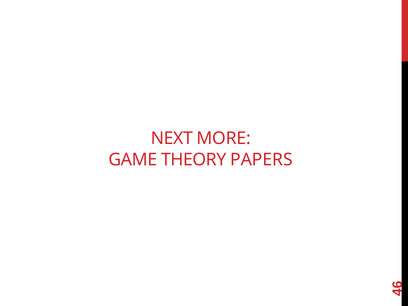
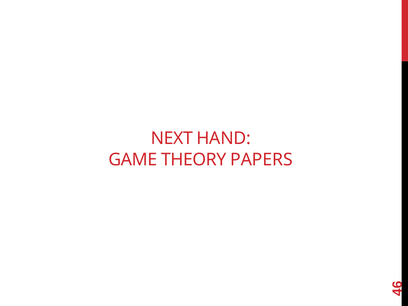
MORE: MORE -> HAND
